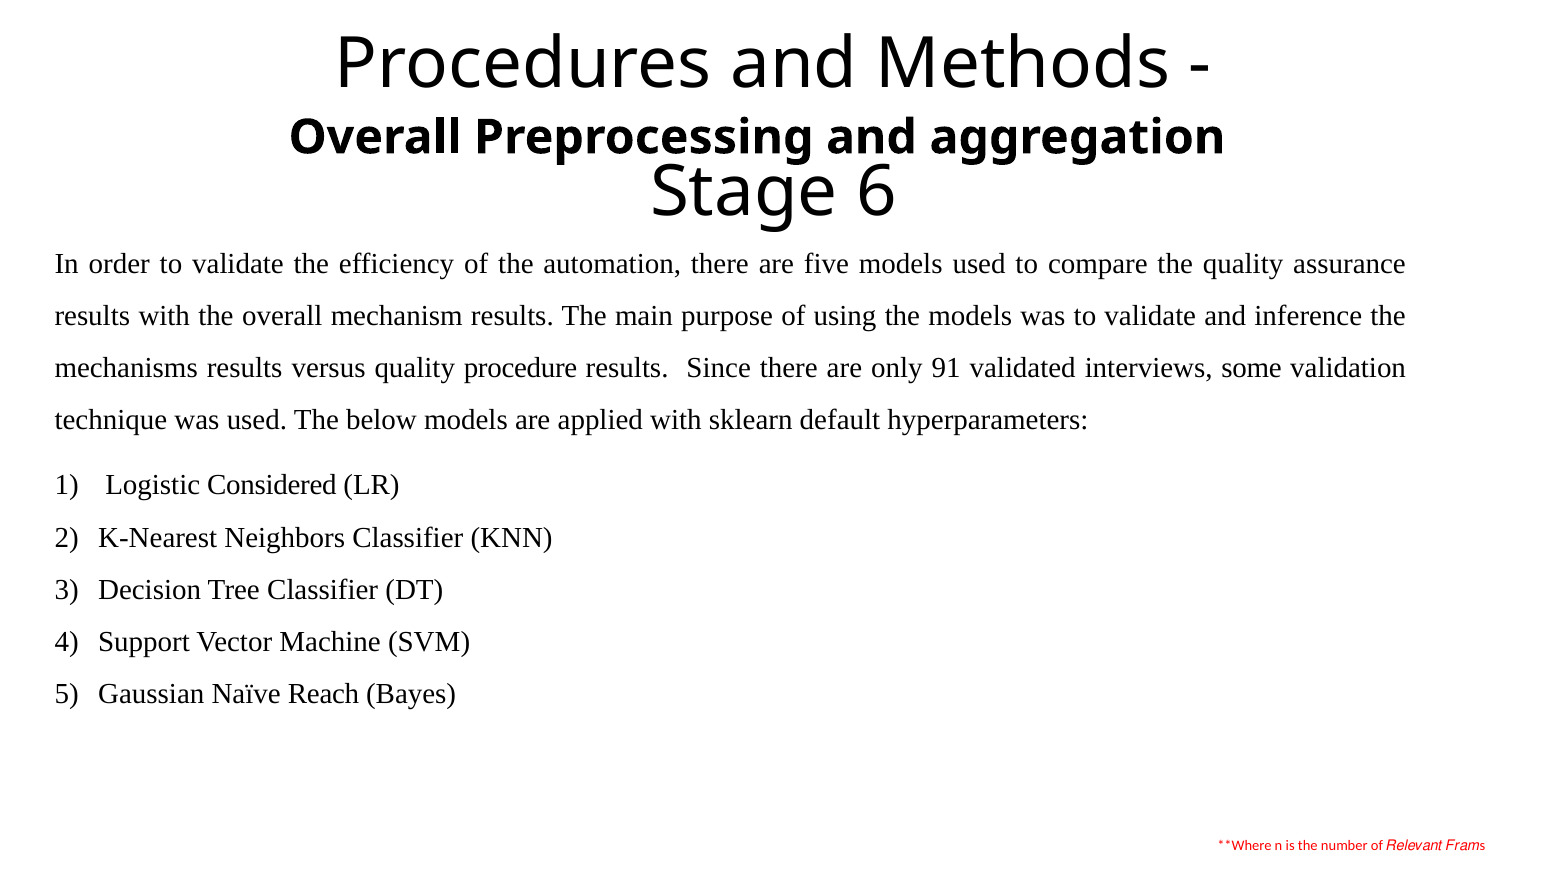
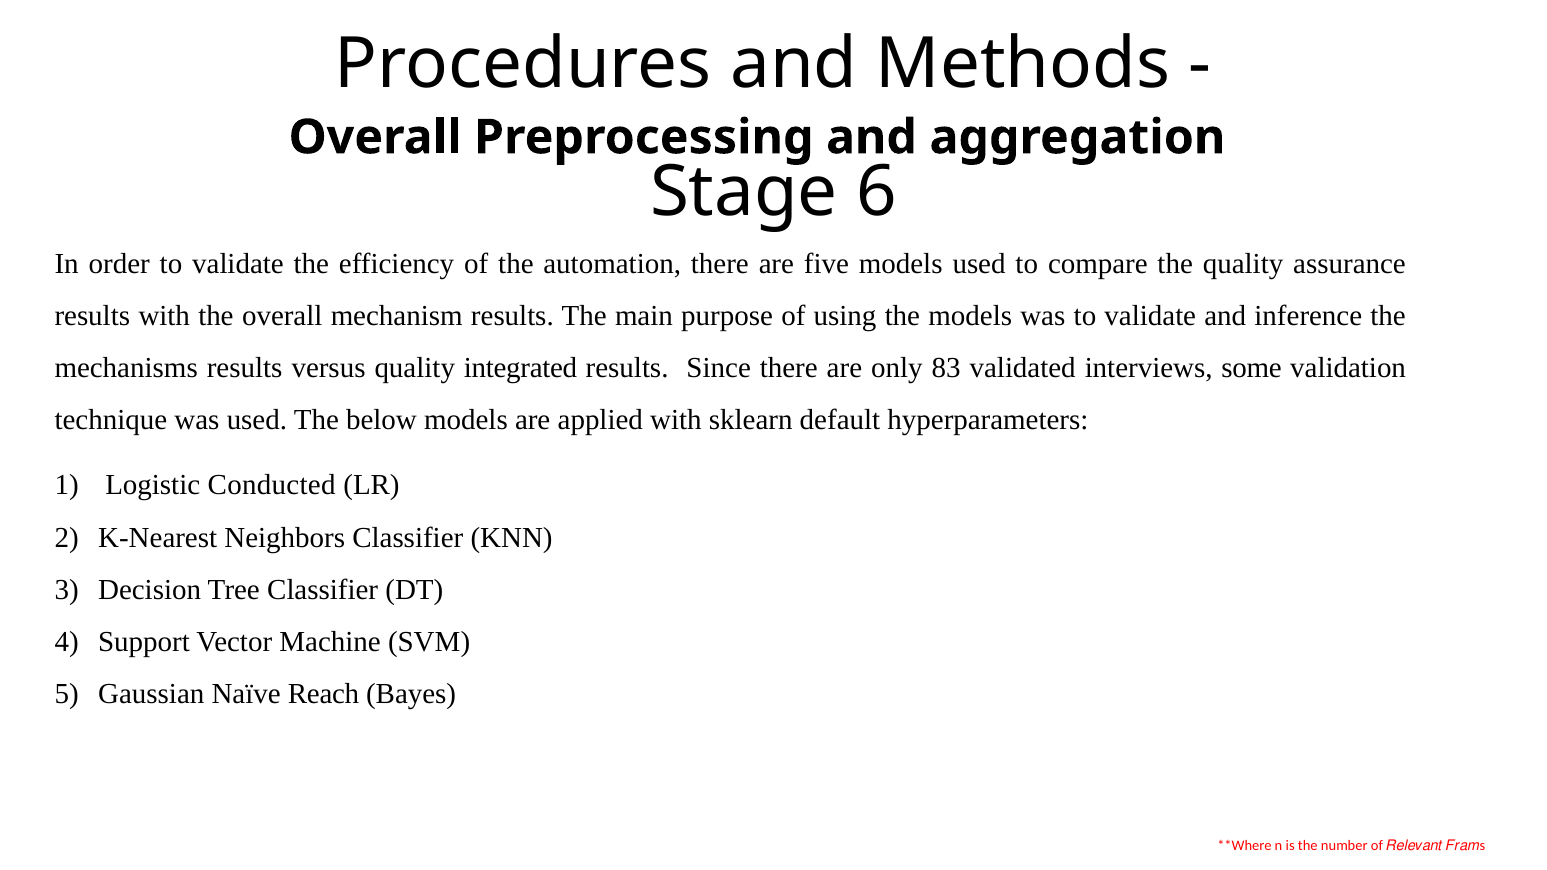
procedure: procedure -> integrated
91: 91 -> 83
Considered: Considered -> Conducted
